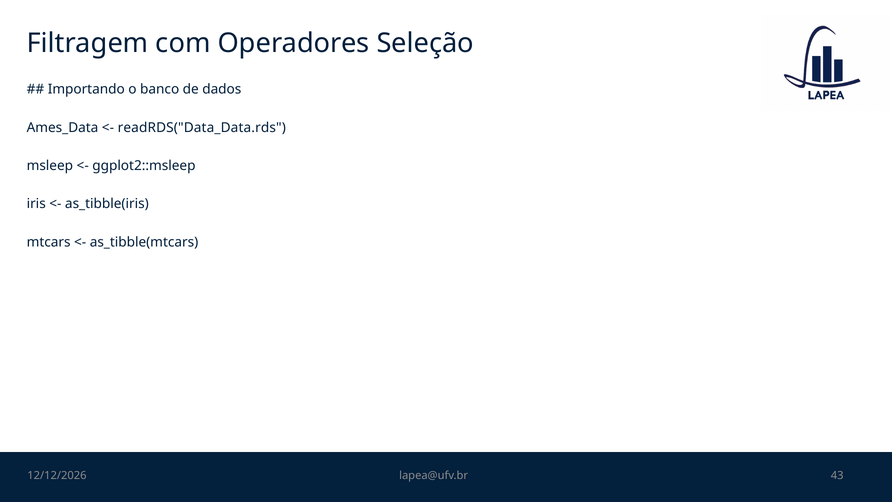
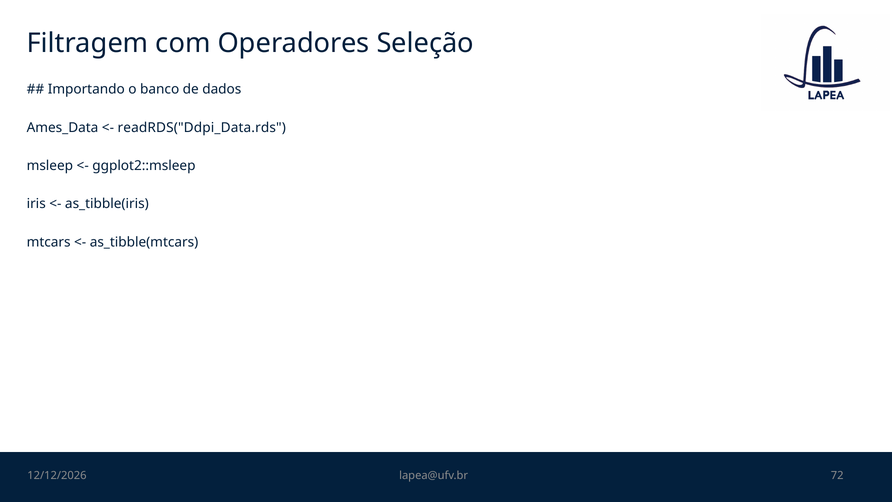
readRDS("Data_Data.rds: readRDS("Data_Data.rds -> readRDS("Ddpi_Data.rds
43: 43 -> 72
